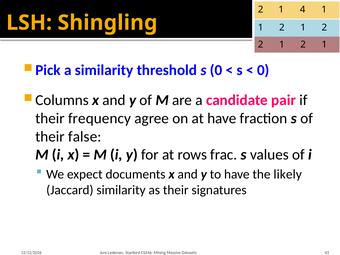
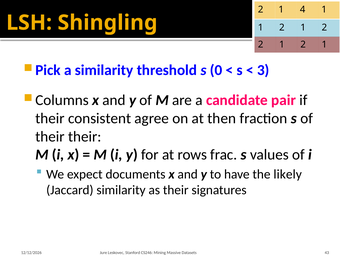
0 at (263, 70): 0 -> 3
frequency: frequency -> consistent
at have: have -> then
their false: false -> their
